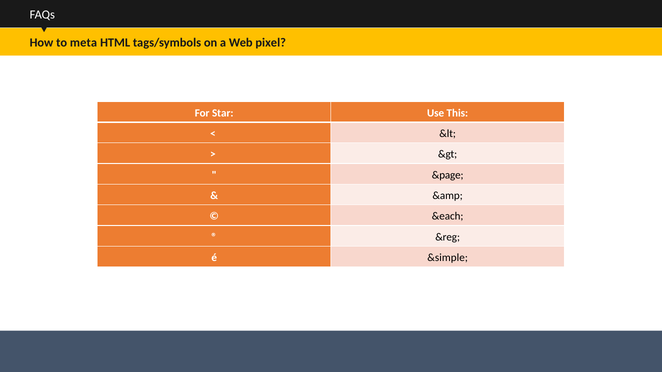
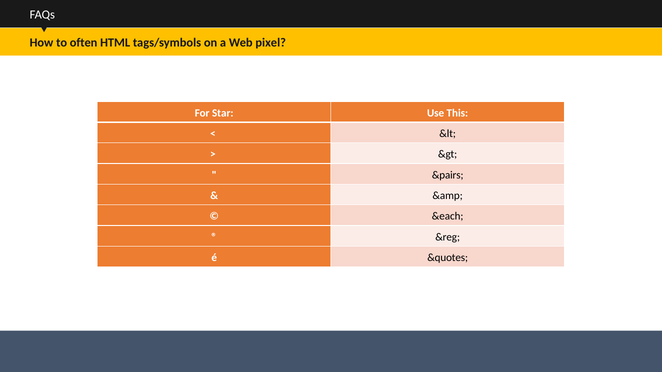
meta: meta -> often
&page: &page -> &pairs
&simple: &simple -> &quotes
